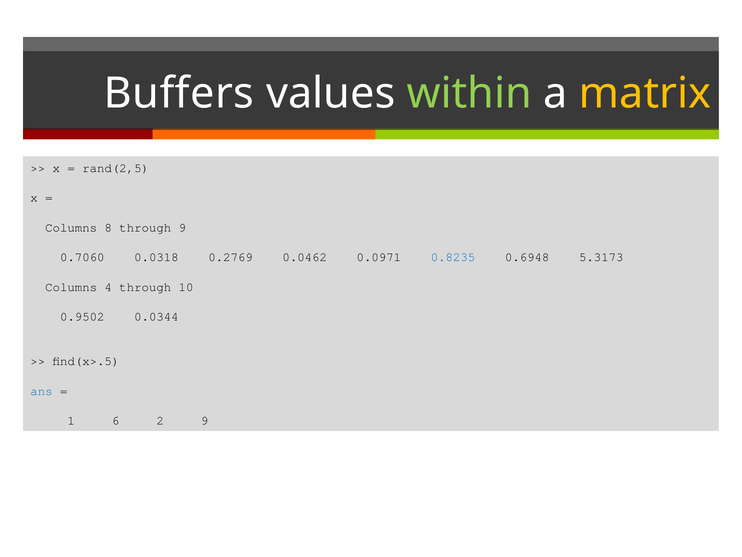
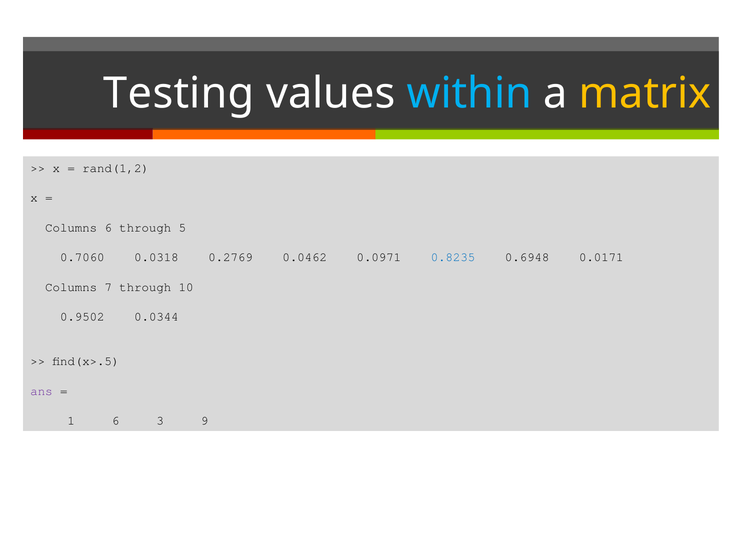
Buffers: Buffers -> Testing
within colour: light green -> light blue
rand(2,5: rand(2,5 -> rand(1,2
Columns 8: 8 -> 6
through 9: 9 -> 5
5.3173: 5.3173 -> 0.0171
4: 4 -> 7
ans colour: blue -> purple
2: 2 -> 3
